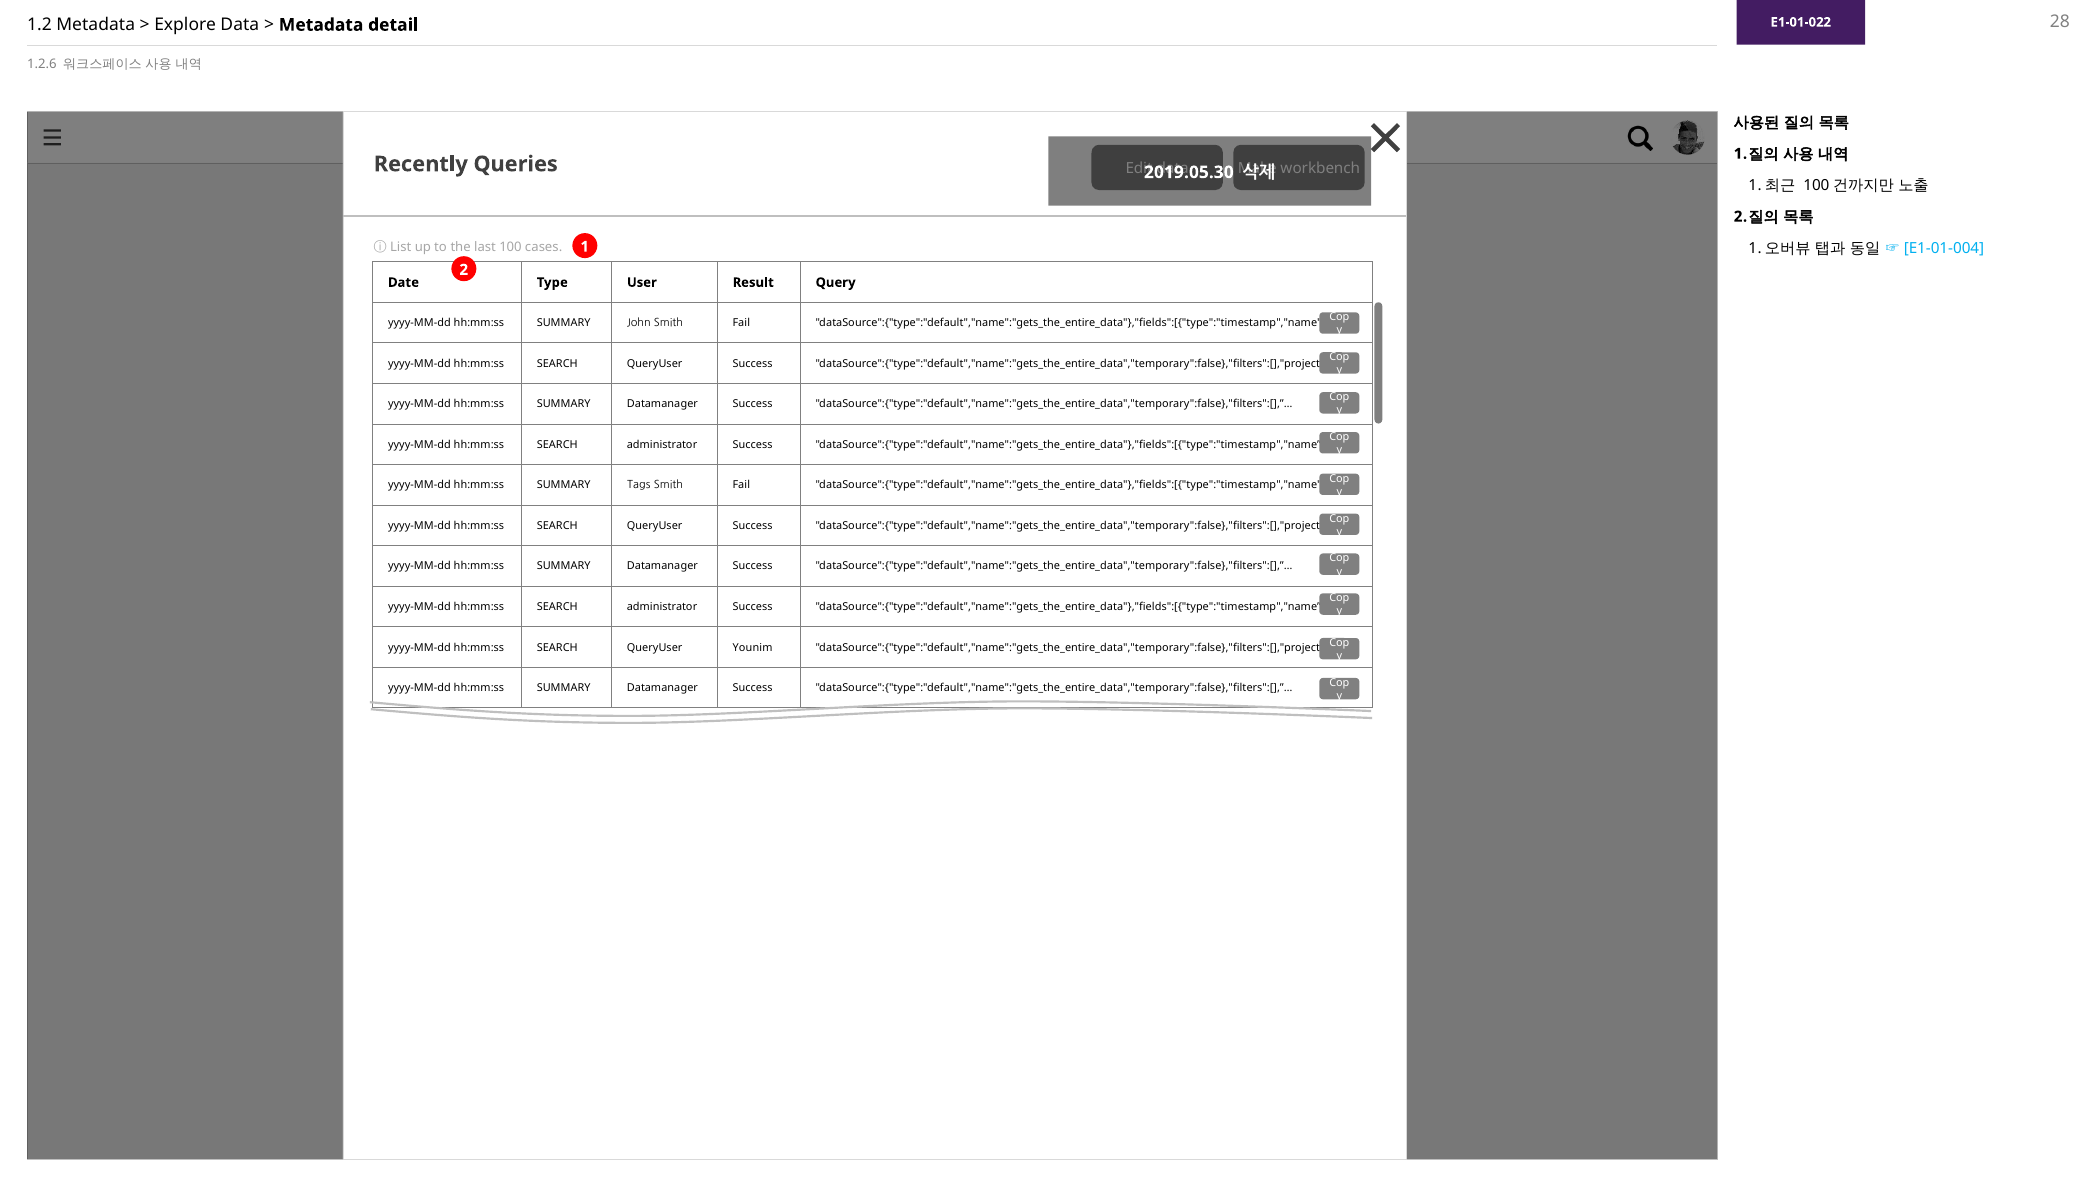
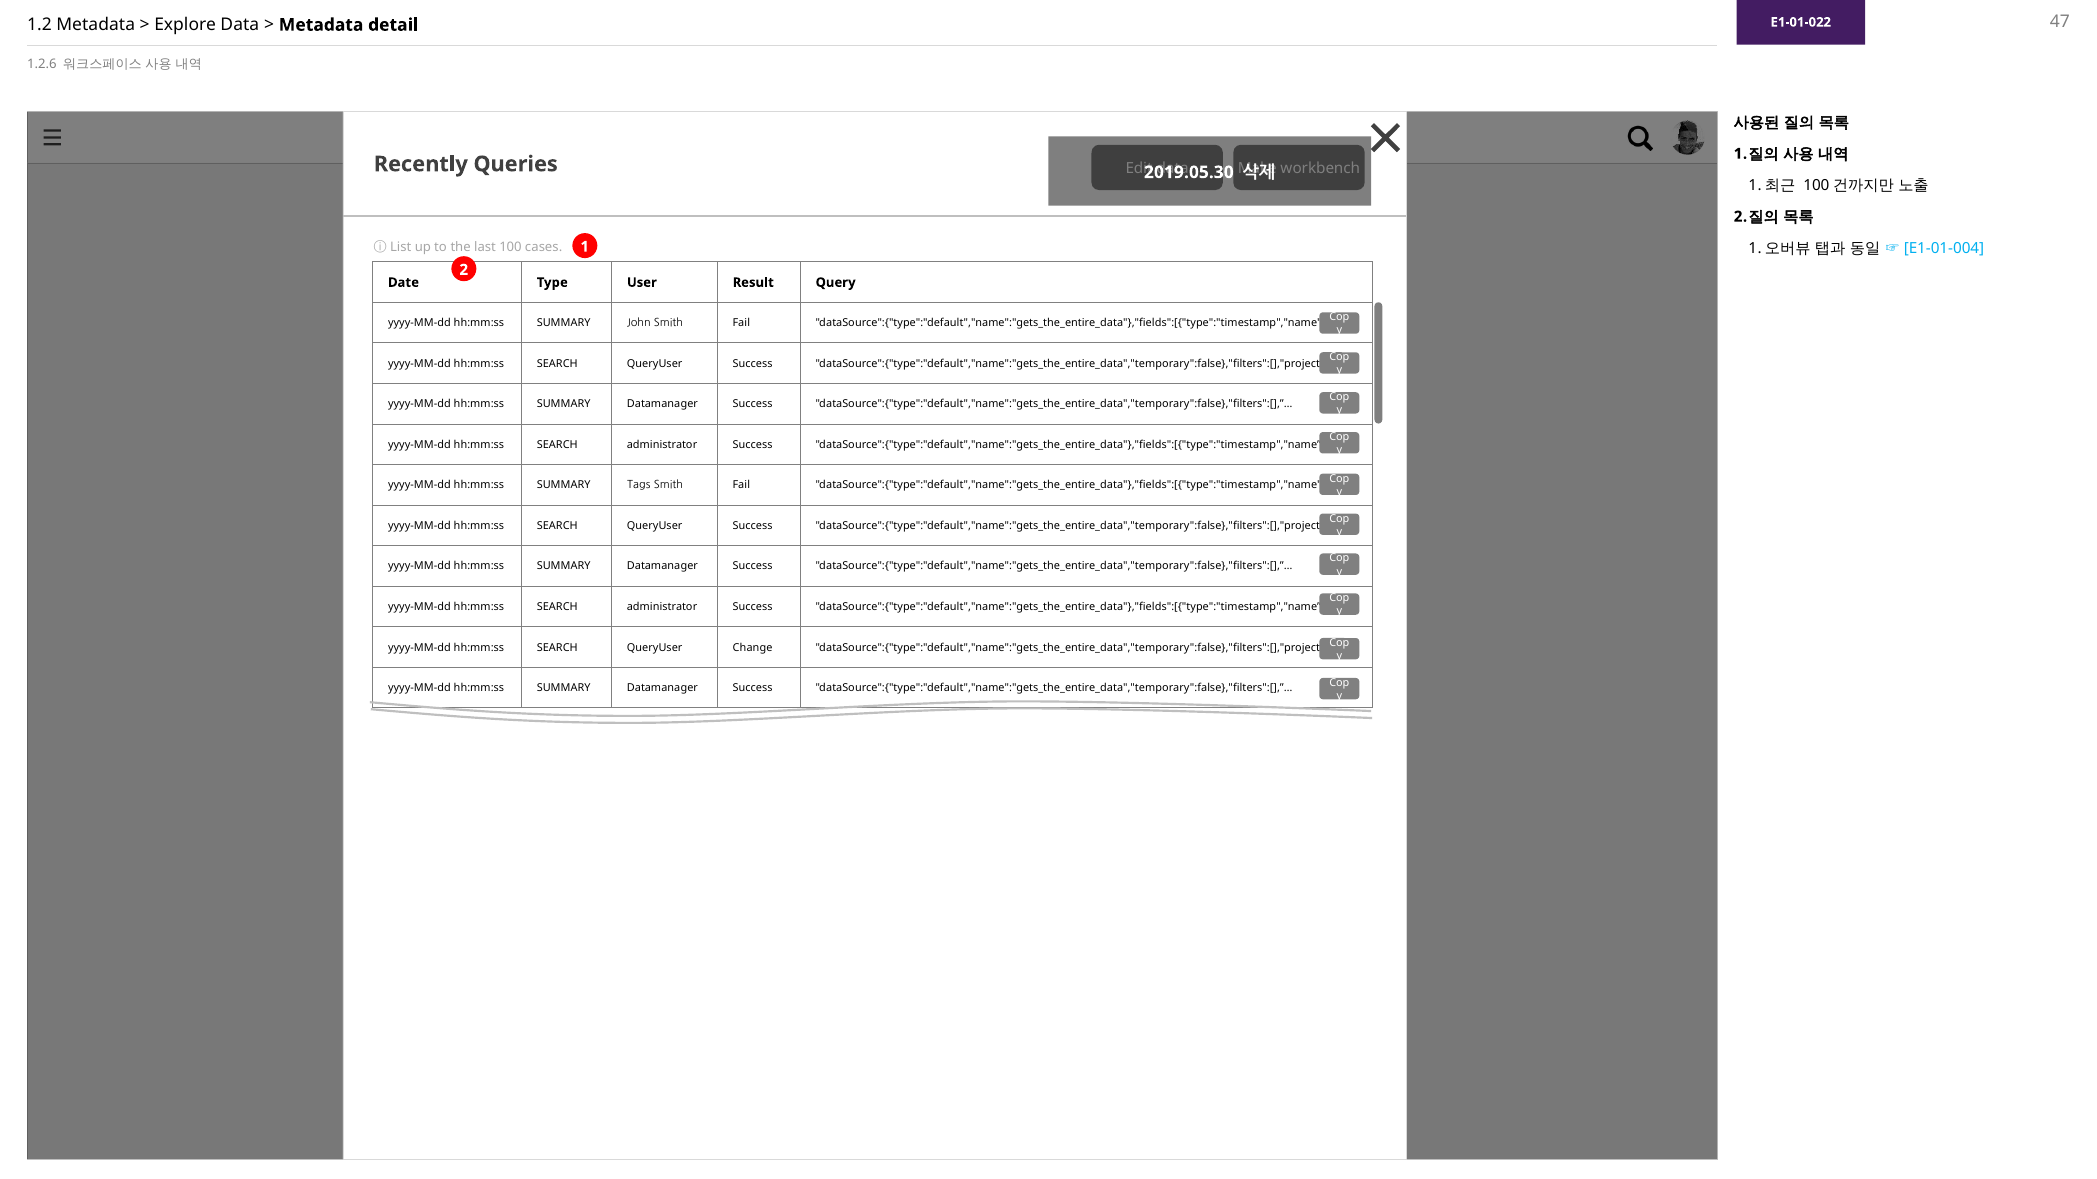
28: 28 -> 47
Younim: Younim -> Change
